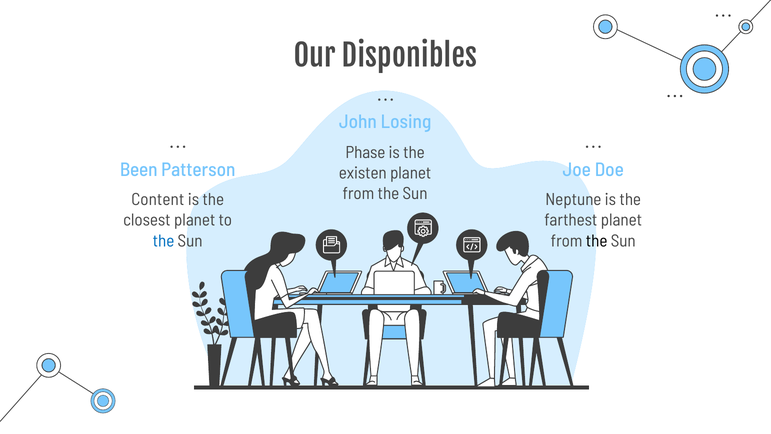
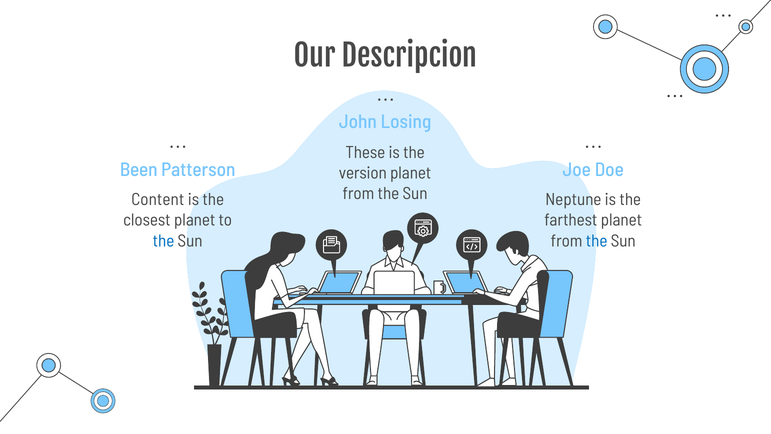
Disponibles: Disponibles -> Descripcion
Phase: Phase -> These
existen: existen -> version
the at (597, 241) colour: black -> blue
